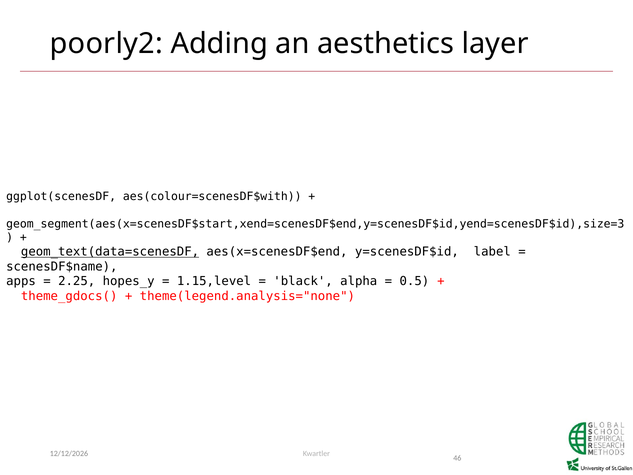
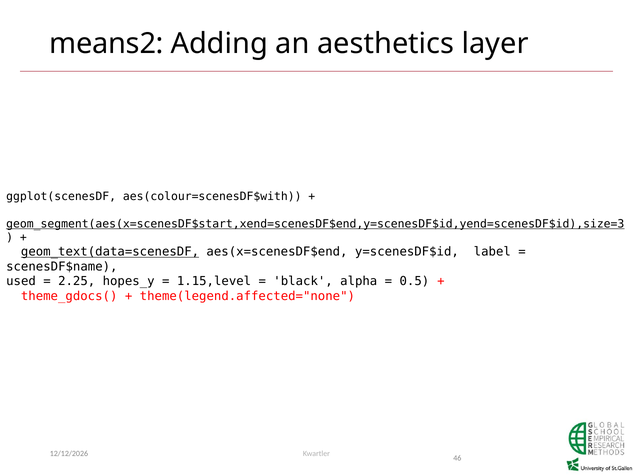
poorly2: poorly2 -> means2
geom_segment(aes(x=scenesDF$start,xend=scenesDF$end,y=scenesDF$id,yend=scenesDF$id),size=3 underline: none -> present
apps: apps -> used
theme(legend.analysis="none: theme(legend.analysis="none -> theme(legend.affected="none
